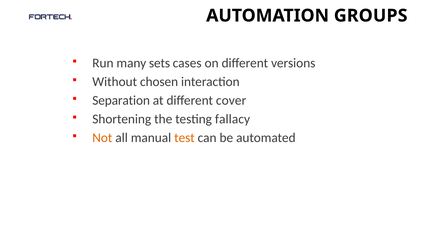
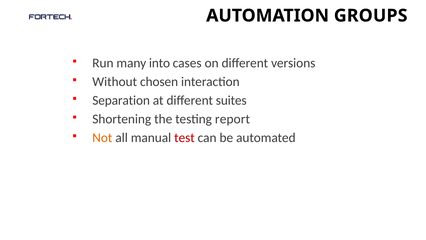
sets: sets -> into
cover: cover -> suites
fallacy: fallacy -> report
test colour: orange -> red
